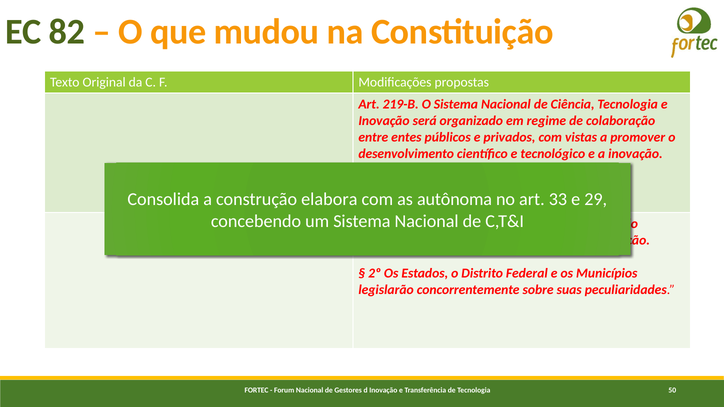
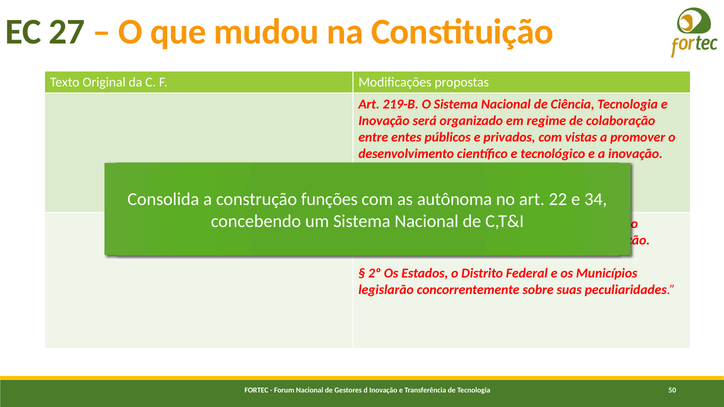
82: 82 -> 27
elabora: elabora -> funções
33: 33 -> 22
29: 29 -> 34
